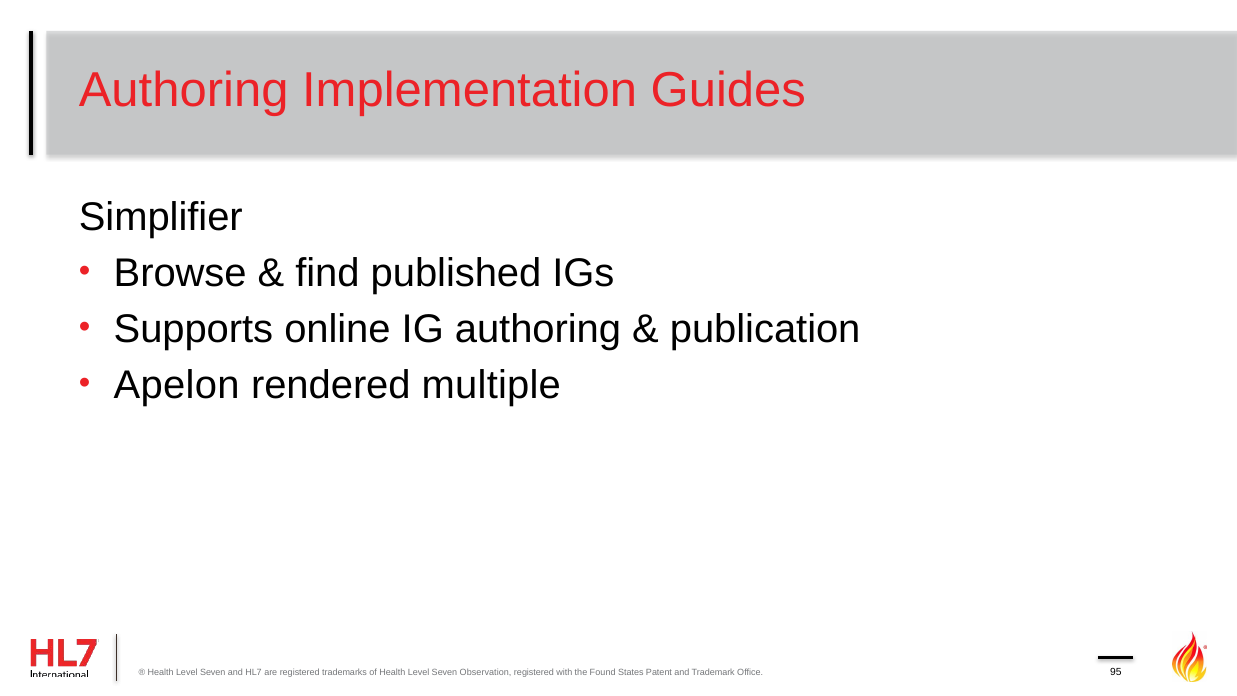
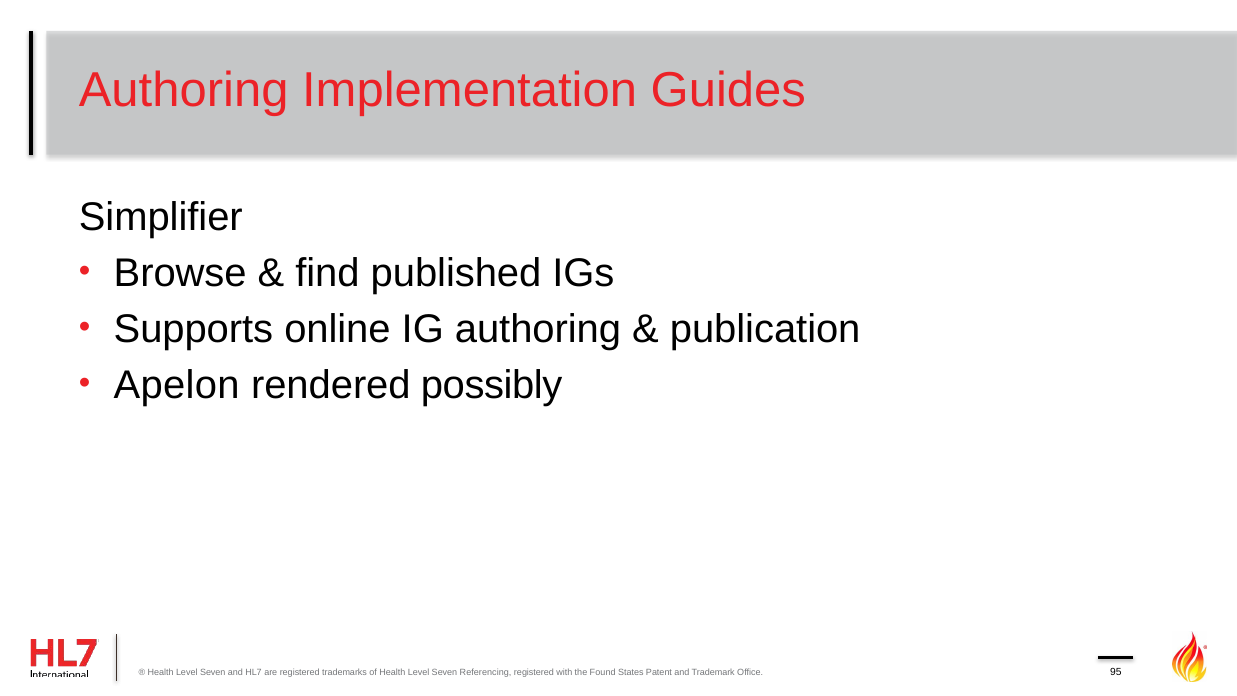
multiple: multiple -> possibly
Observation: Observation -> Referencing
